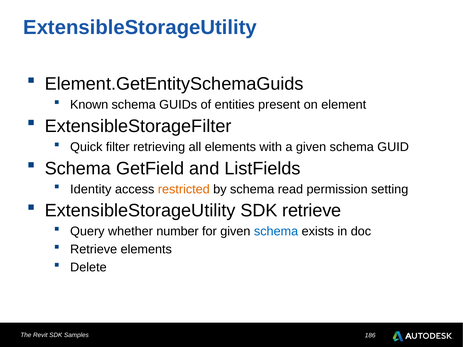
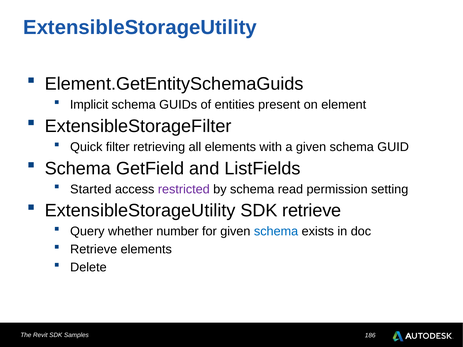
Known: Known -> Implicit
Identity: Identity -> Started
restricted colour: orange -> purple
